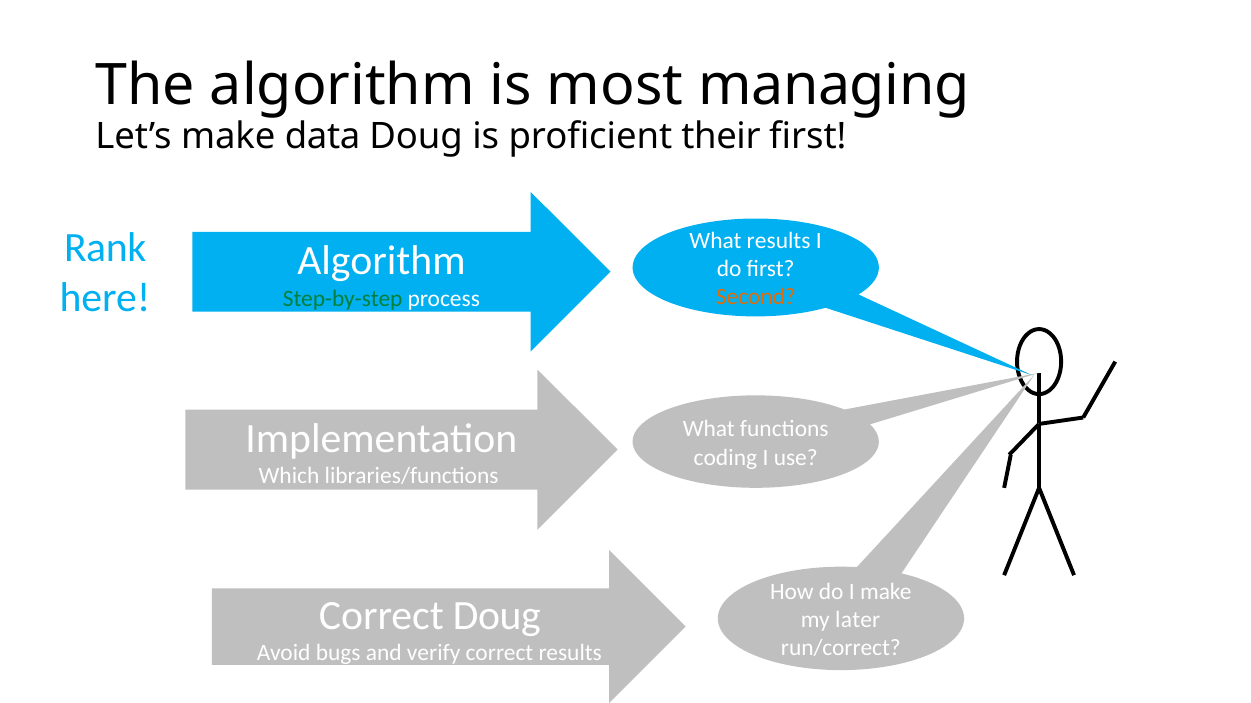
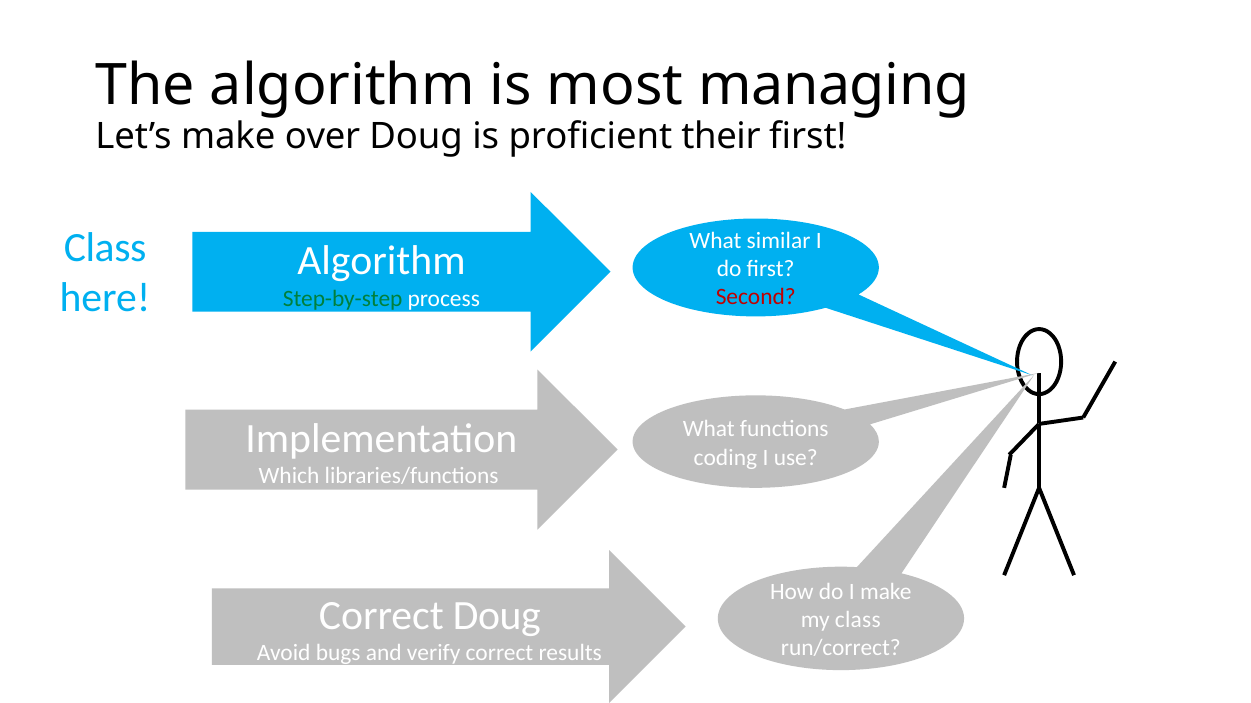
data: data -> over
Rank at (105, 248): Rank -> Class
What results: results -> similar
Second colour: orange -> red
my later: later -> class
